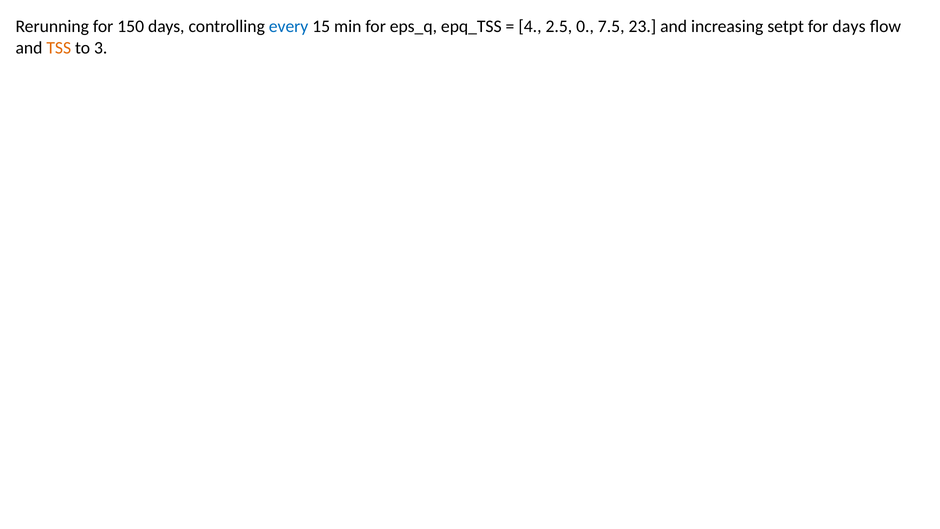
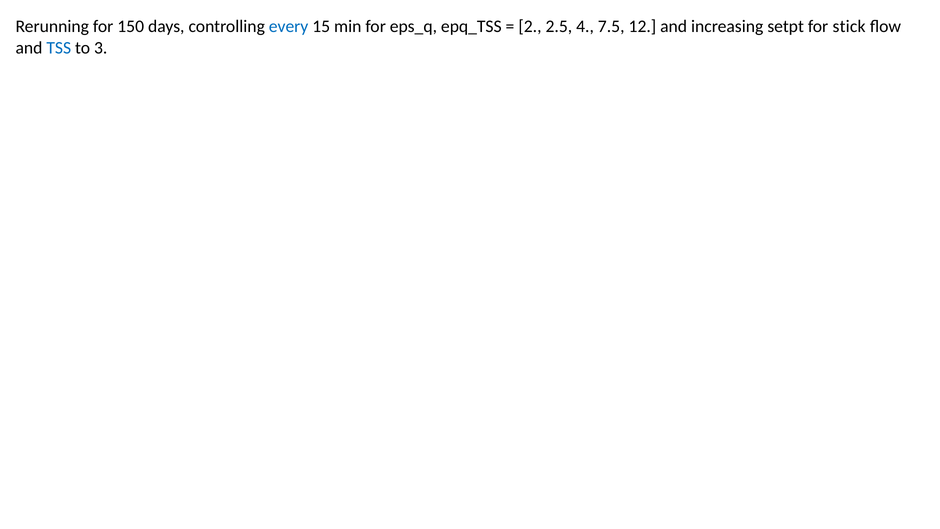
4: 4 -> 2
0: 0 -> 4
23: 23 -> 12
for days: days -> stick
TSS colour: orange -> blue
